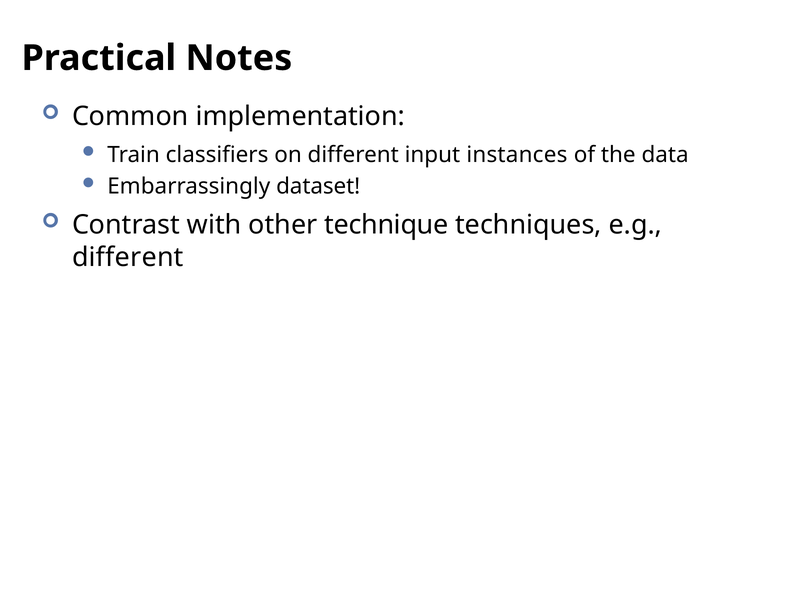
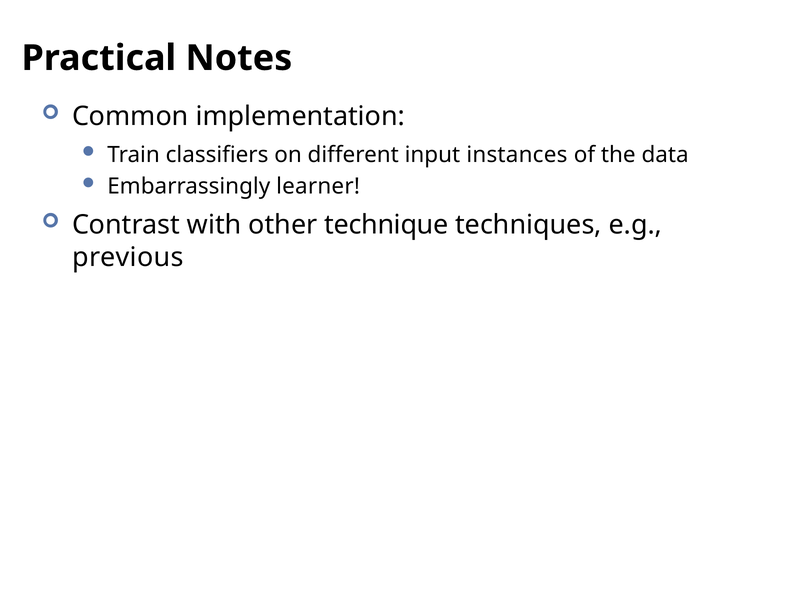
dataset: dataset -> learner
different at (128, 257): different -> previous
